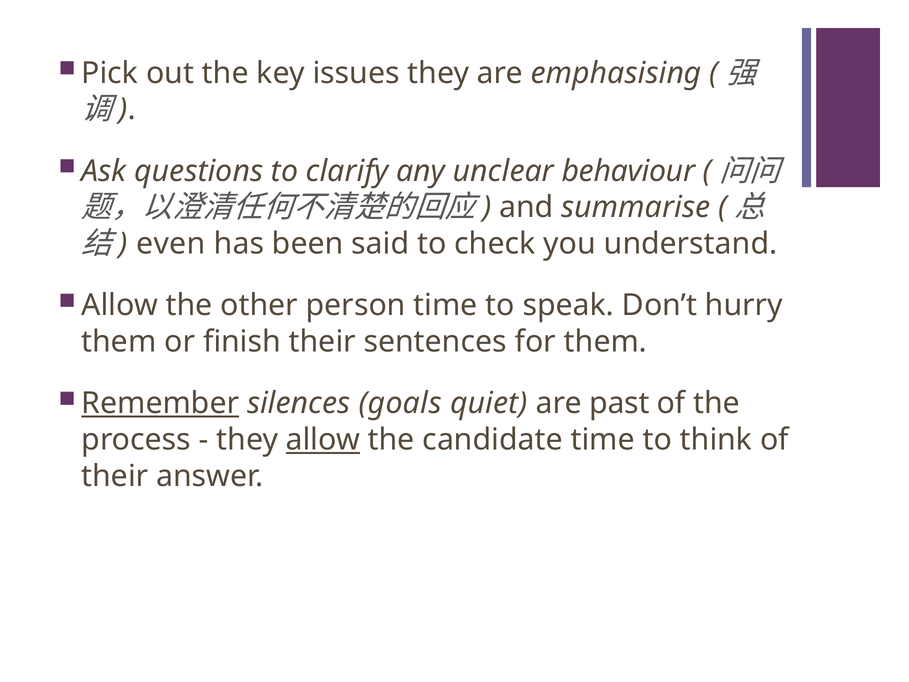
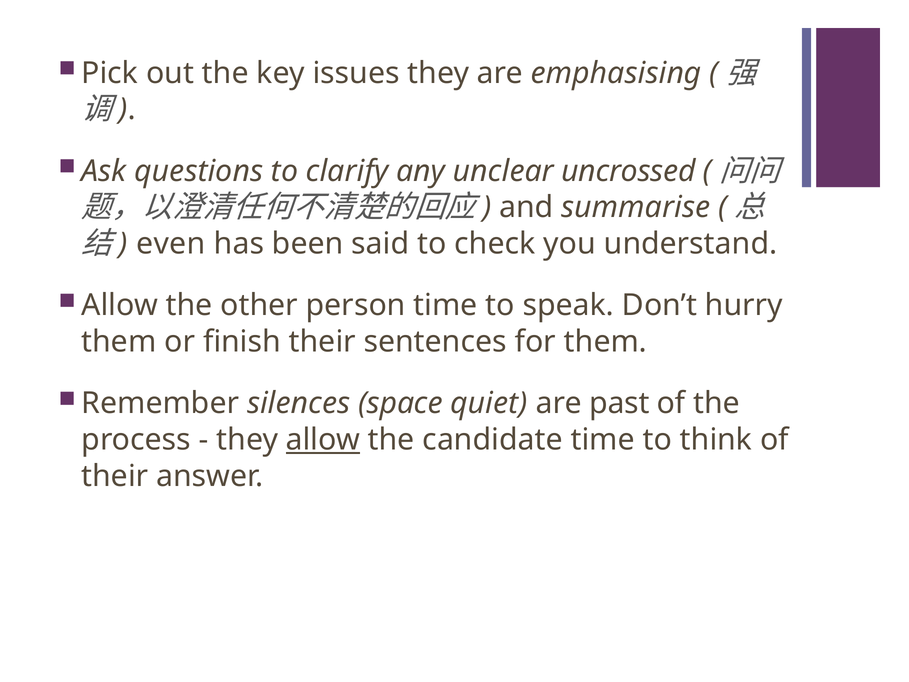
behaviour: behaviour -> uncrossed
Remember underline: present -> none
goals: goals -> space
